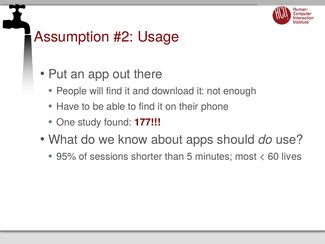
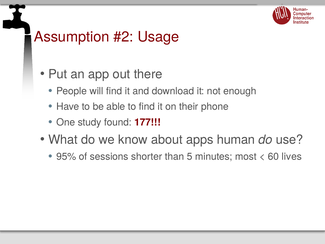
should: should -> human
